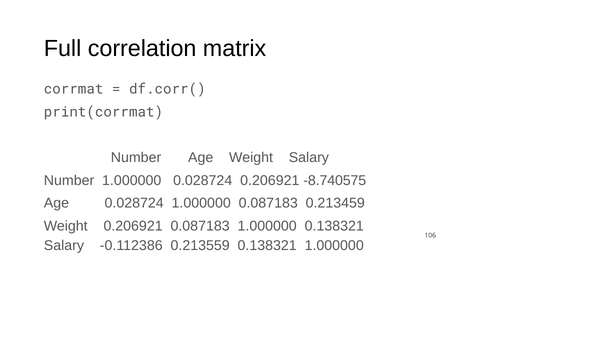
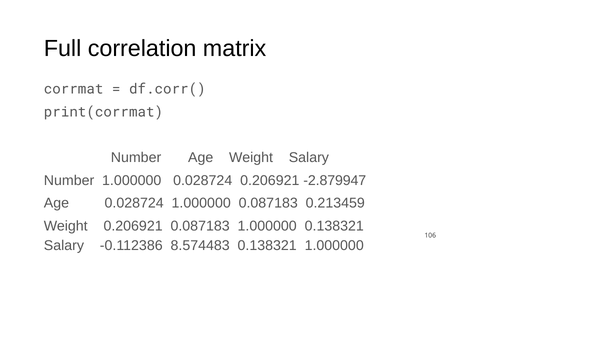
-8.740575: -8.740575 -> -2.879947
0.213559: 0.213559 -> 8.574483
